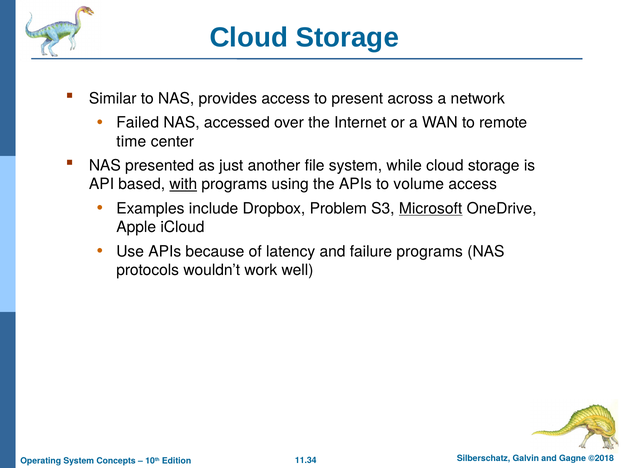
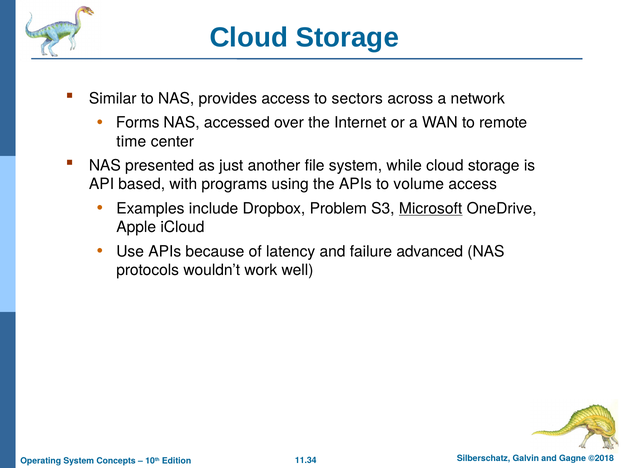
present: present -> sectors
Failed: Failed -> Forms
with underline: present -> none
failure programs: programs -> advanced
